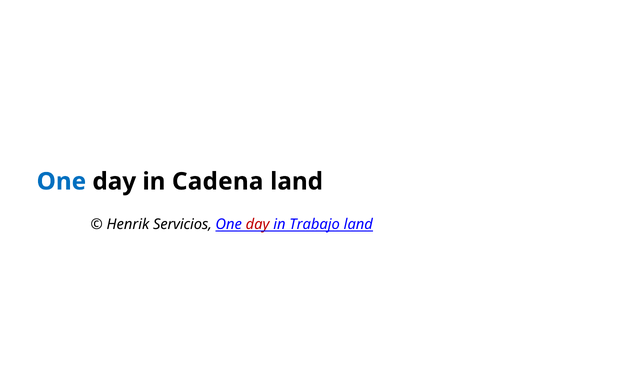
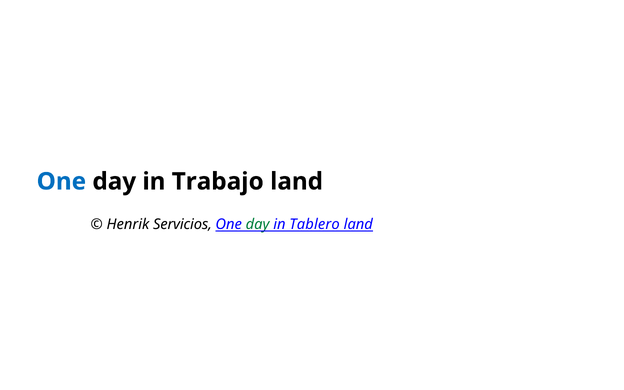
Cadena: Cadena -> Trabajo
day at (258, 224) colour: red -> green
Trabajo: Trabajo -> Tablero
